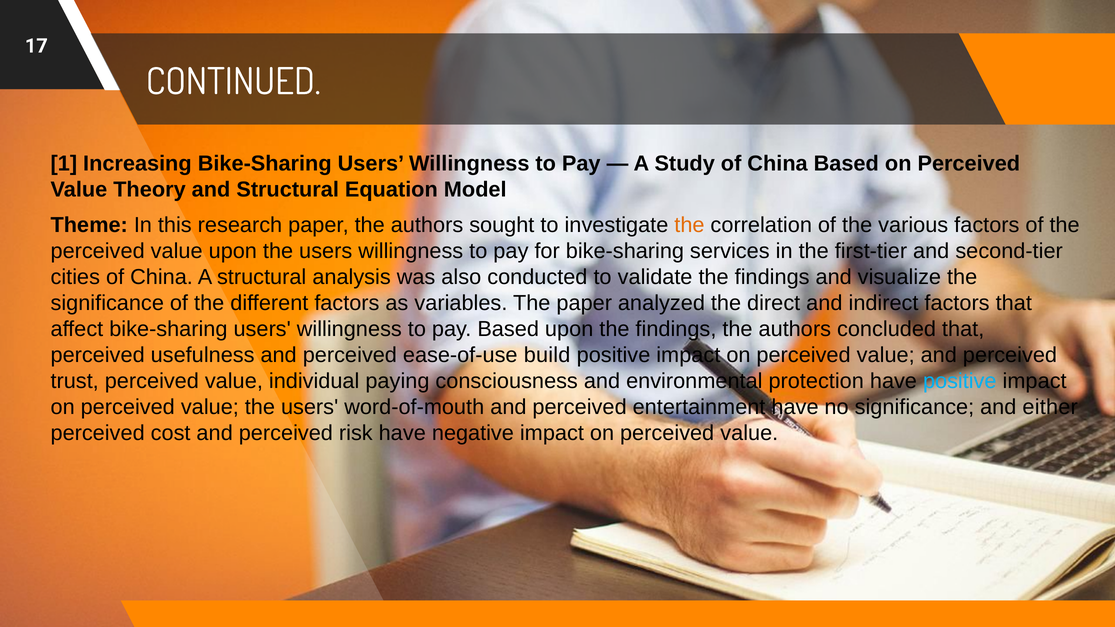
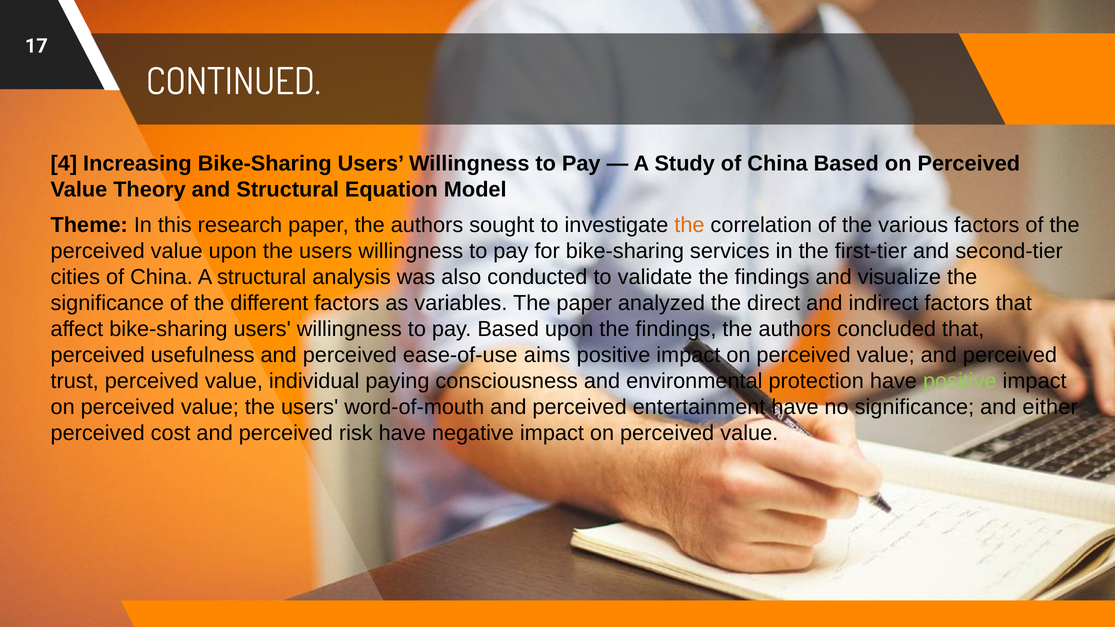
1: 1 -> 4
build: build -> aims
positive at (960, 381) colour: light blue -> light green
